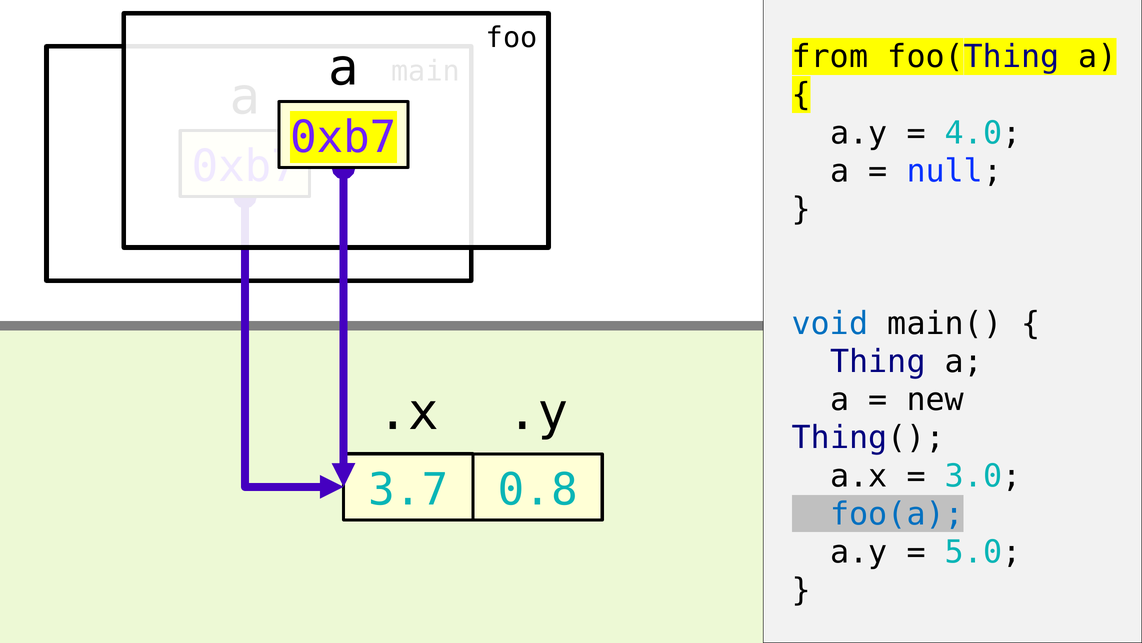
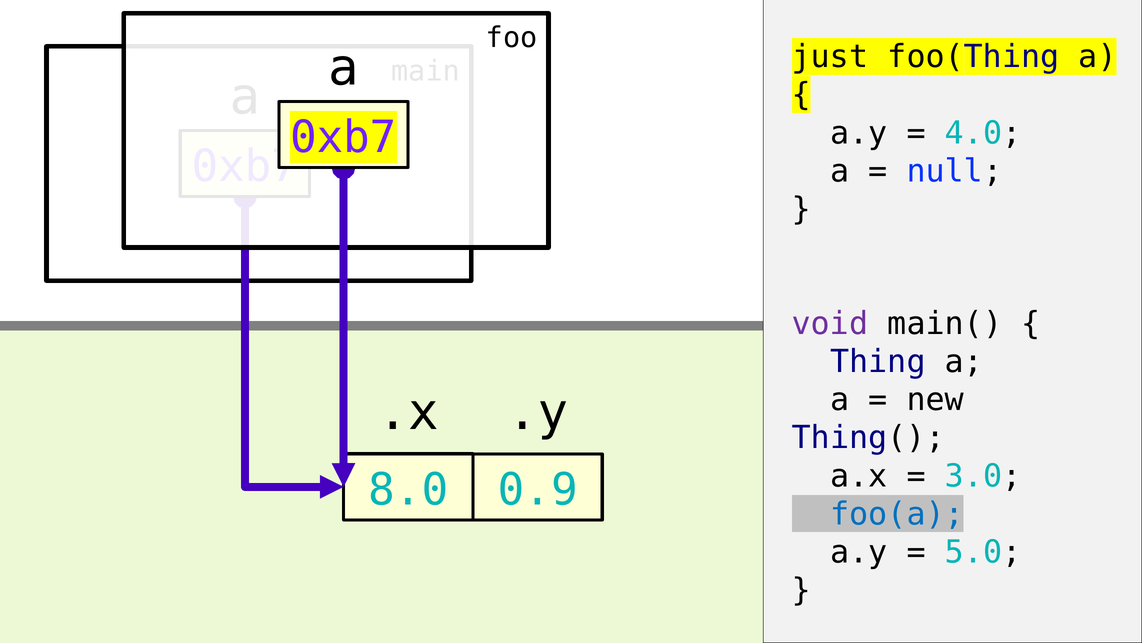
from: from -> just
void colour: blue -> purple
3.7: 3.7 -> 8.0
0.8: 0.8 -> 0.9
